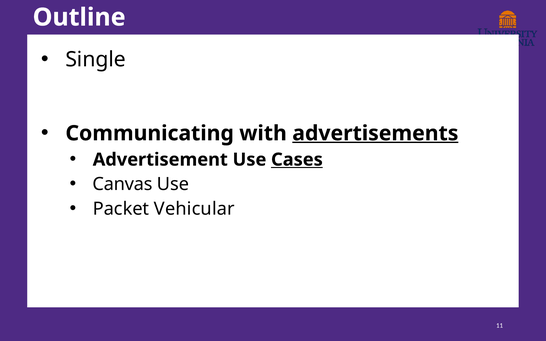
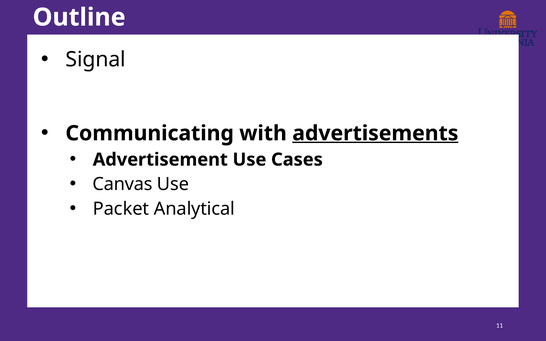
Single: Single -> Signal
Cases underline: present -> none
Vehicular: Vehicular -> Analytical
